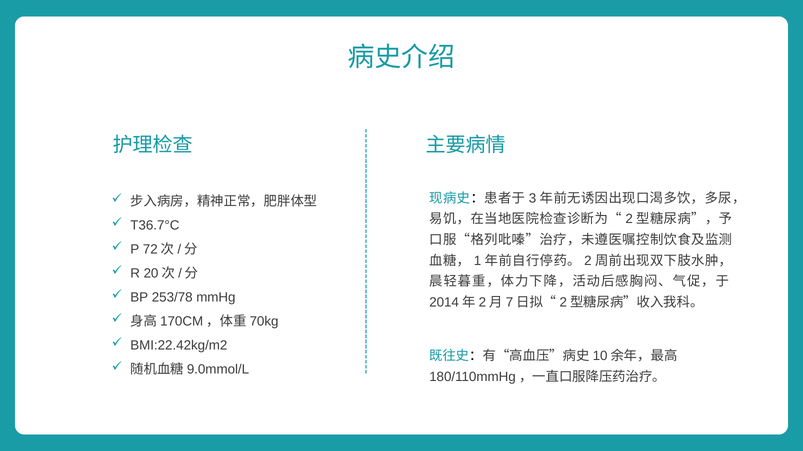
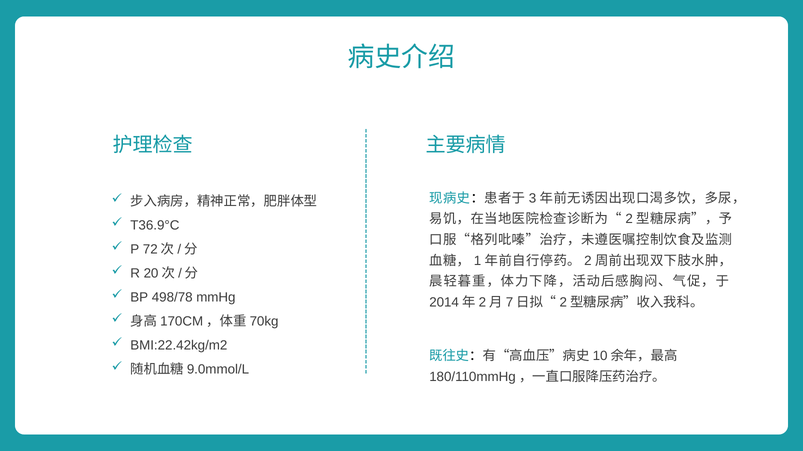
T36.7°C: T36.7°C -> T36.9°C
253/78: 253/78 -> 498/78
